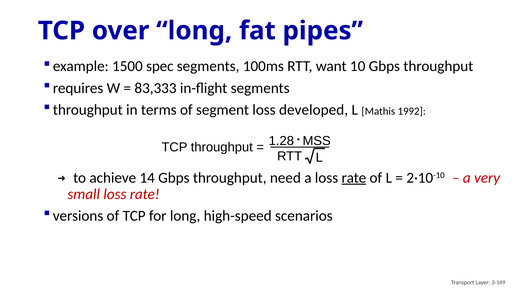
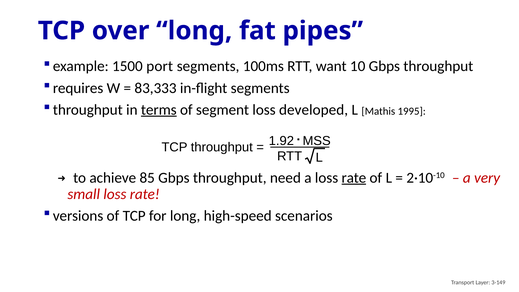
spec: spec -> port
terms underline: none -> present
1992: 1992 -> 1995
1.28: 1.28 -> 1.92
14: 14 -> 85
